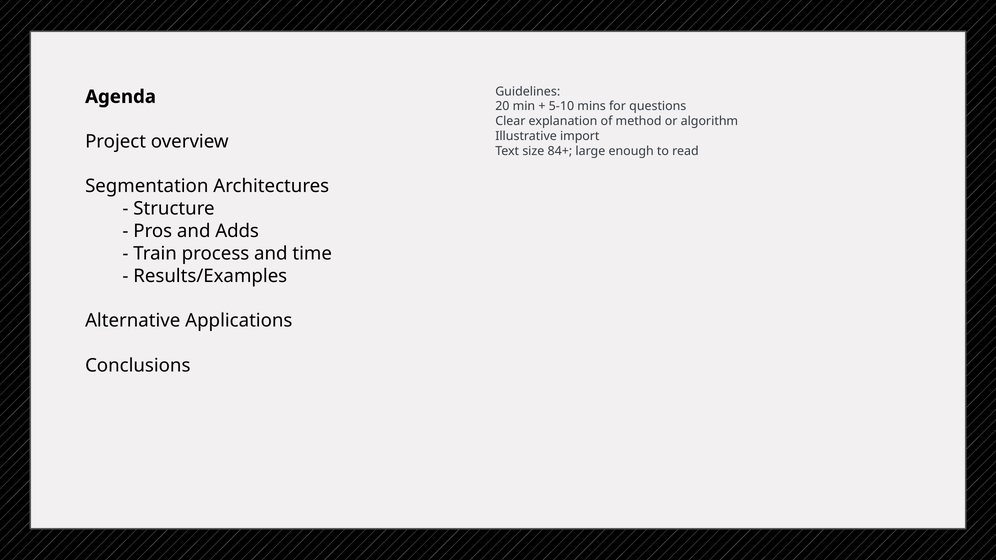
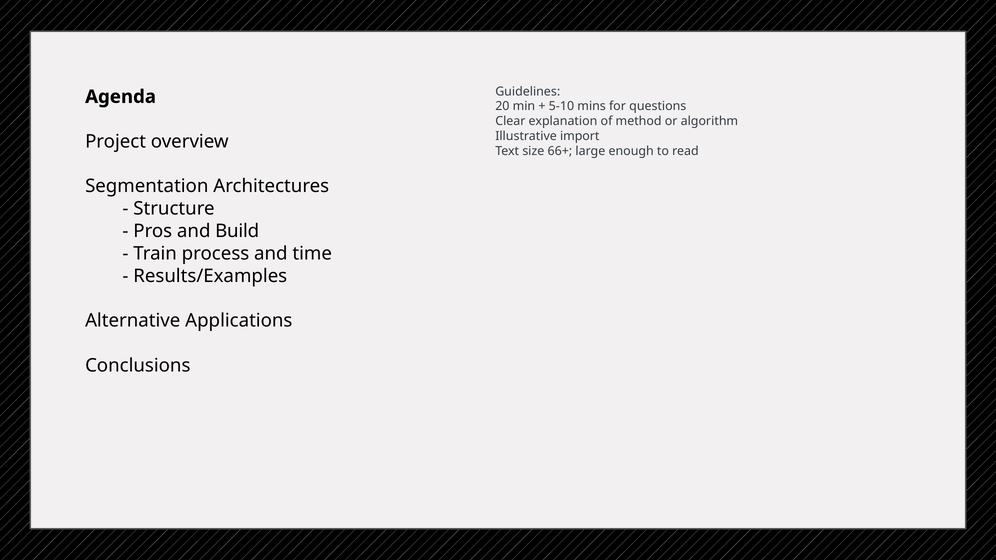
84+: 84+ -> 66+
Adds: Adds -> Build
